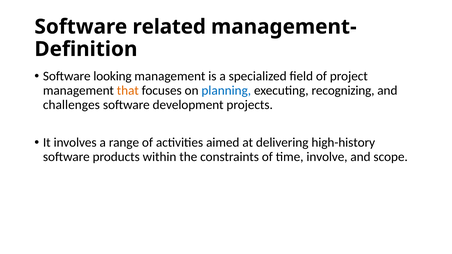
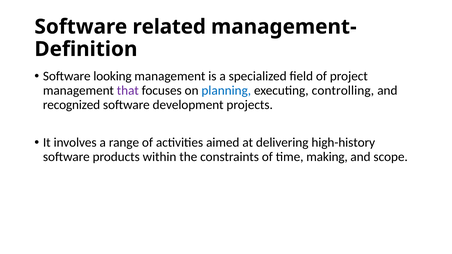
that colour: orange -> purple
recognizing: recognizing -> controlling
challenges: challenges -> recognized
involve: involve -> making
